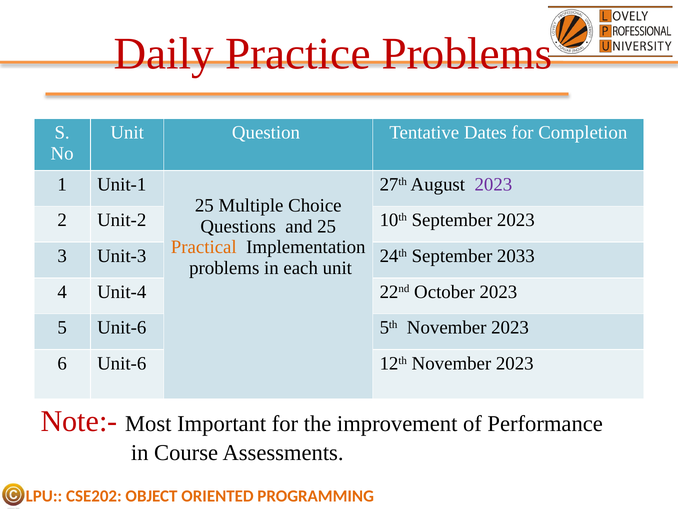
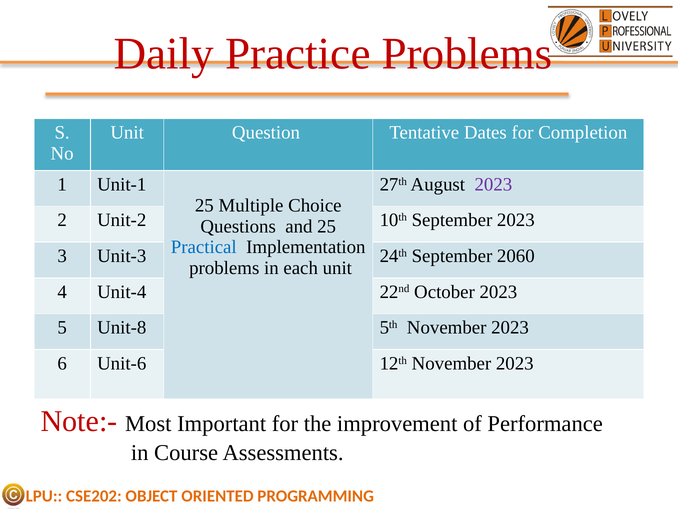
Practical colour: orange -> blue
2033: 2033 -> 2060
5 Unit-6: Unit-6 -> Unit-8
